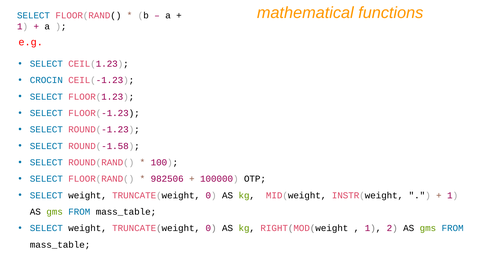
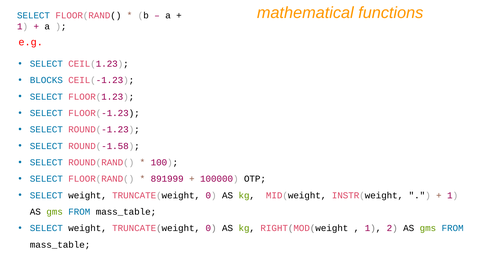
CROCIN: CROCIN -> BLOCKS
982506: 982506 -> 891999
